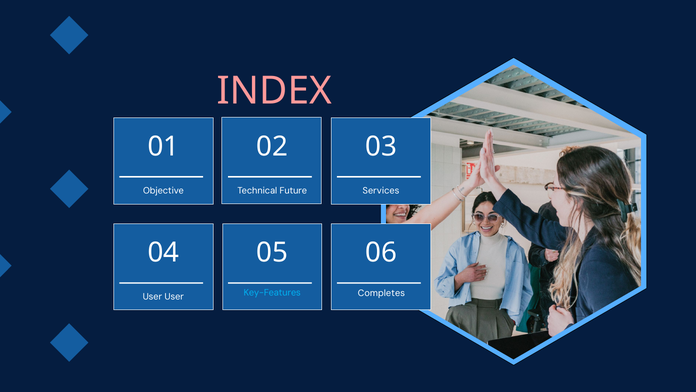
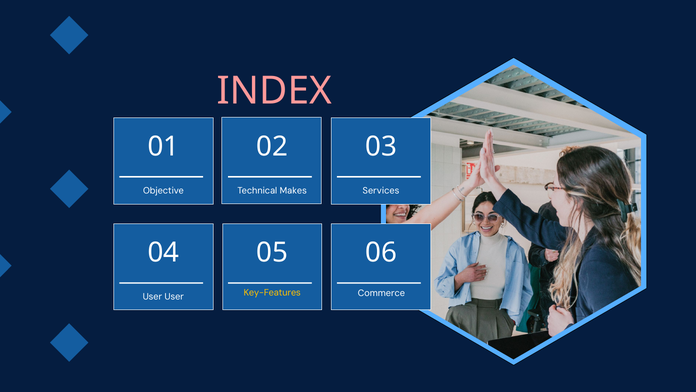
Future: Future -> Makes
Key-Features colour: light blue -> yellow
Completes: Completes -> Commerce
